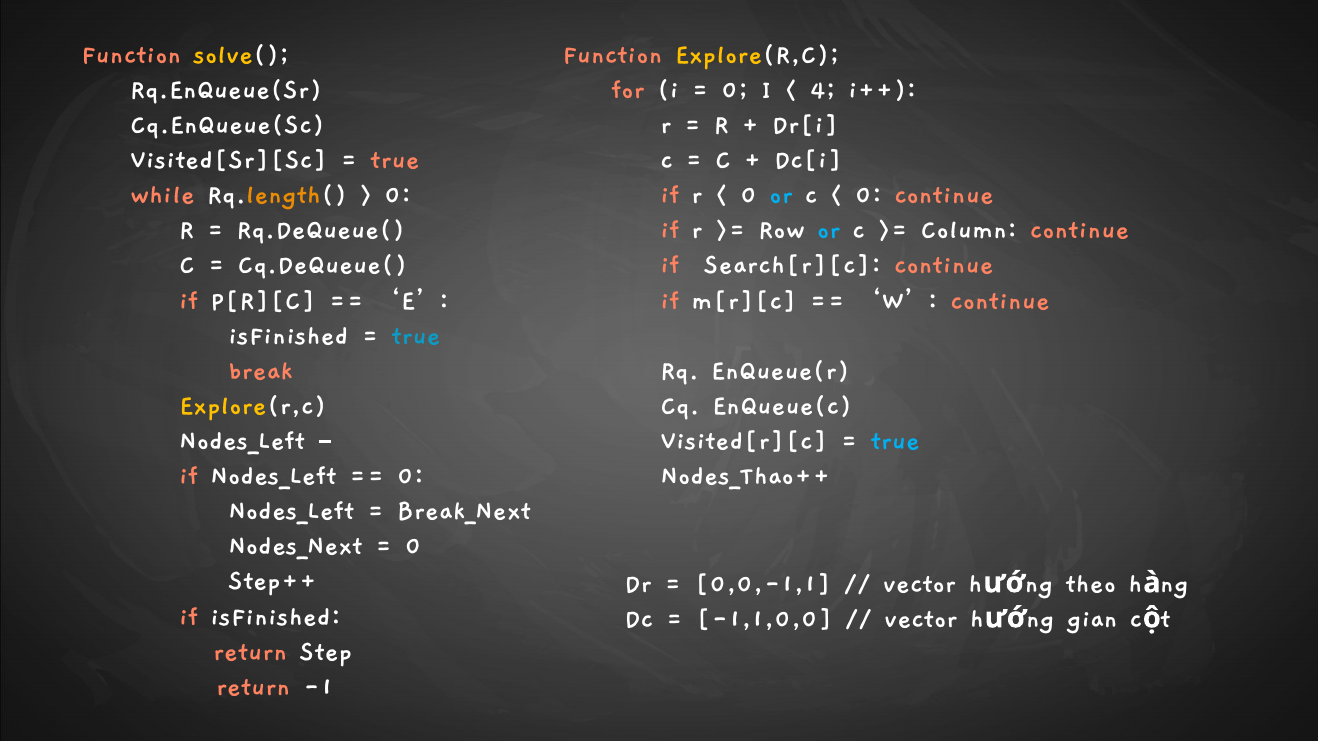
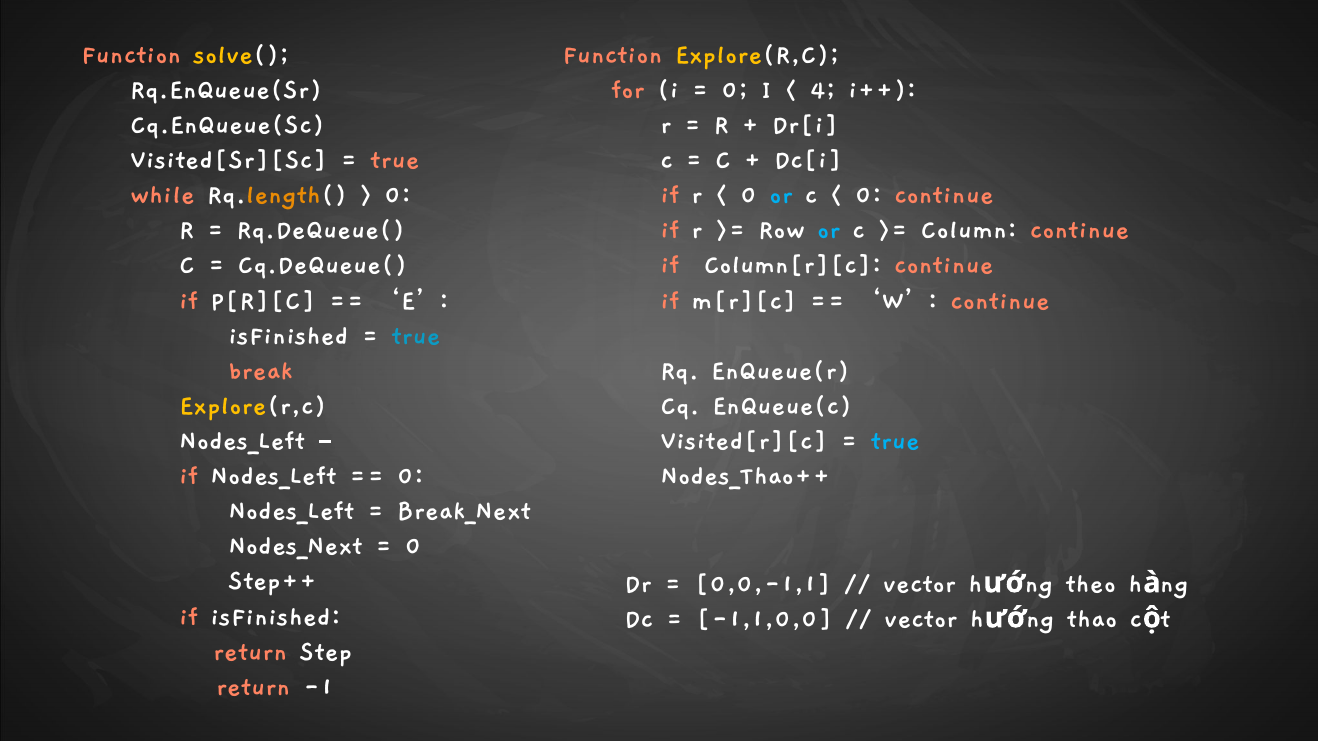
Search[r][c: Search[r][c -> Column[r][c
gian: gian -> thao
